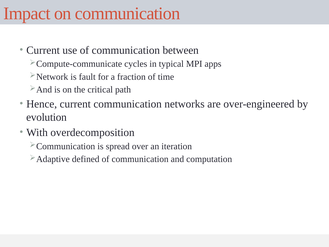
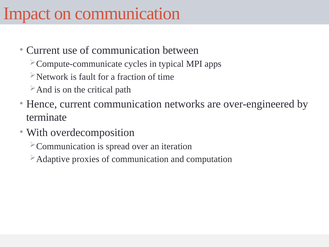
evolution: evolution -> terminate
defined: defined -> proxies
